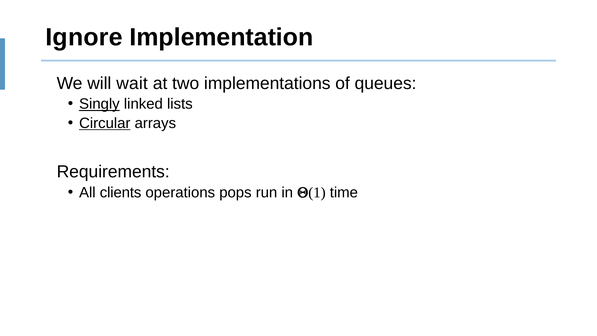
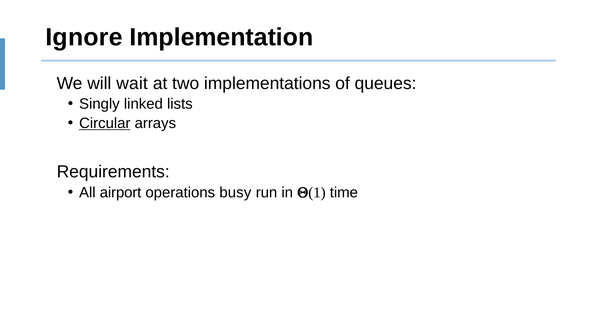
Singly underline: present -> none
clients: clients -> airport
pops: pops -> busy
